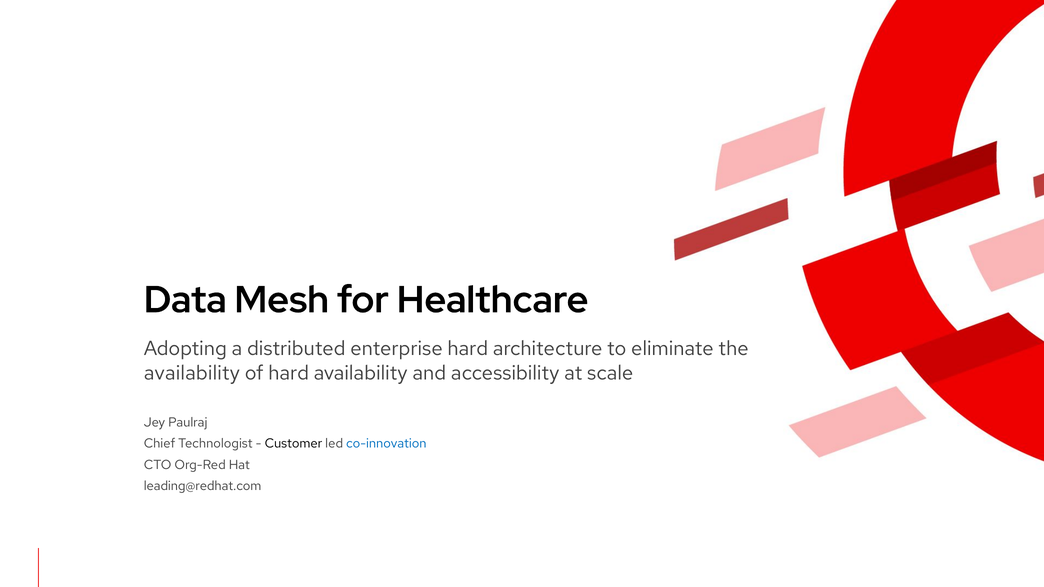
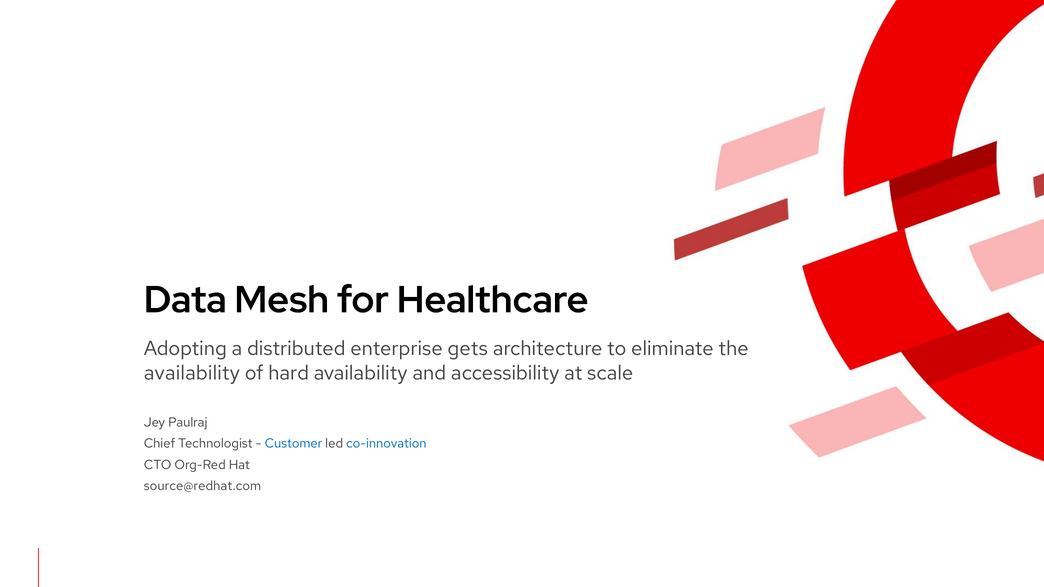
enterprise hard: hard -> gets
Customer colour: black -> blue
leading@redhat.com: leading@redhat.com -> source@redhat.com
